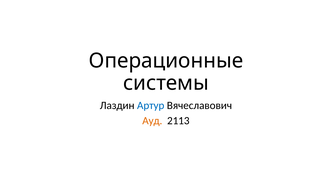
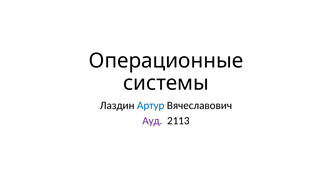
Ауд colour: orange -> purple
